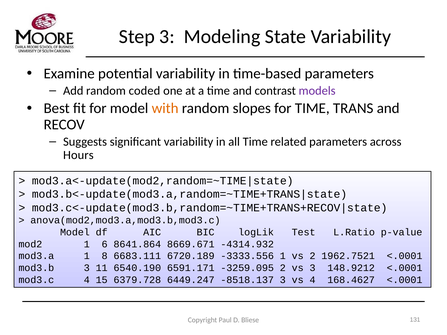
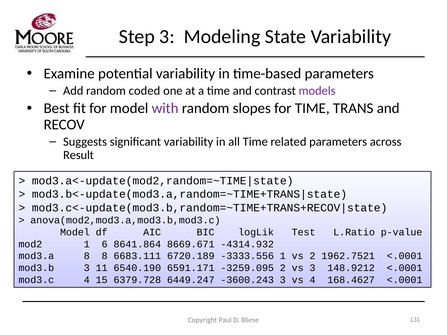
with colour: orange -> purple
Hours: Hours -> Result
mod3.a 1: 1 -> 8
-8518.137: -8518.137 -> -3600.243
